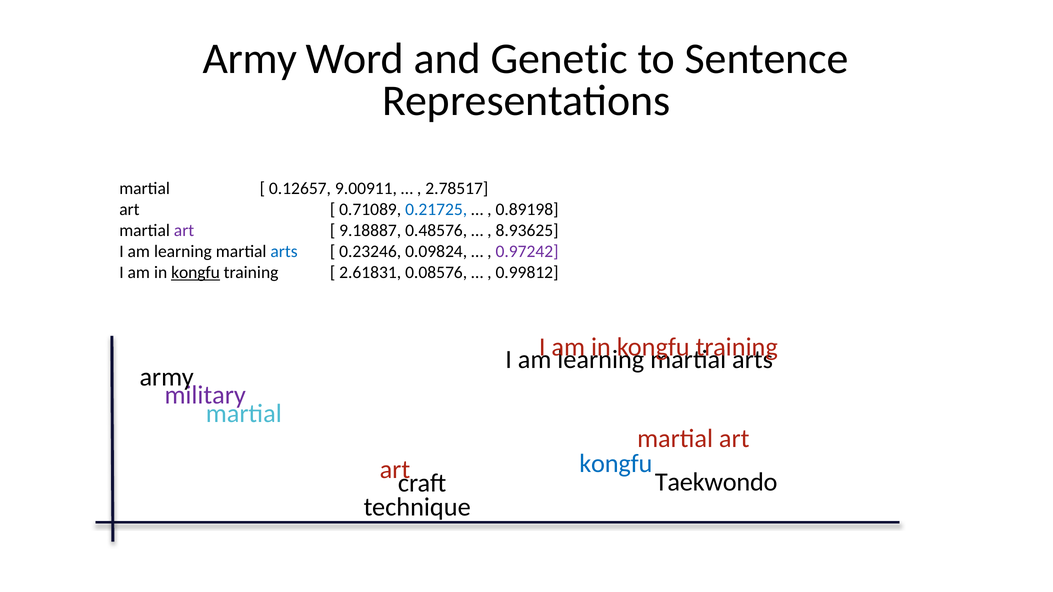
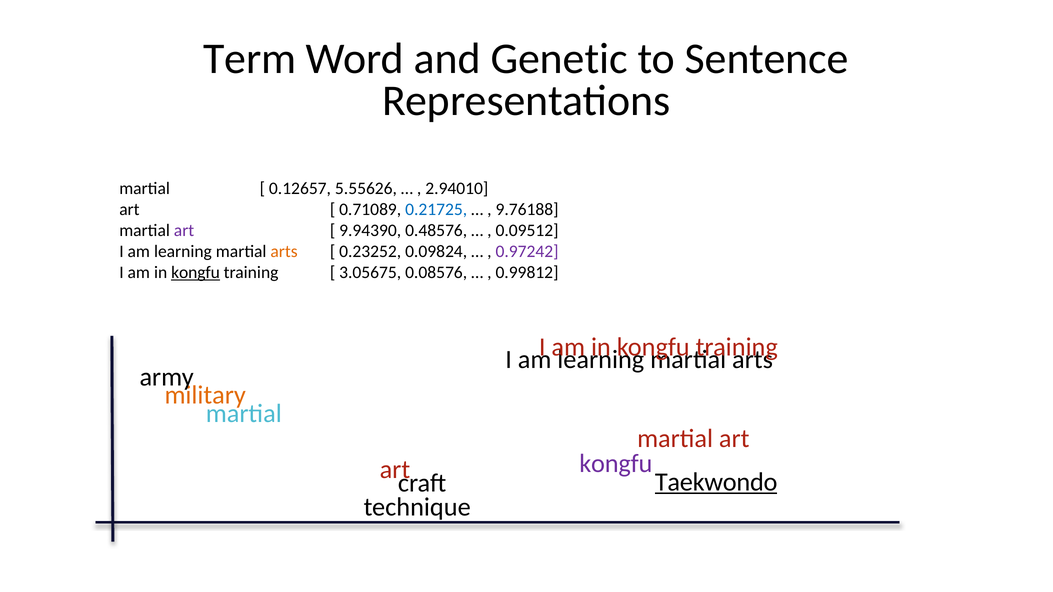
Army at (250, 59): Army -> Term
9.00911: 9.00911 -> 5.55626
2.78517: 2.78517 -> 2.94010
0.89198: 0.89198 -> 9.76188
9.18887: 9.18887 -> 9.94390
8.93625: 8.93625 -> 0.09512
arts at (284, 252) colour: blue -> orange
0.23246: 0.23246 -> 0.23252
2.61831: 2.61831 -> 3.05675
military colour: purple -> orange
kongfu at (616, 464) colour: blue -> purple
Taekwondo underline: none -> present
